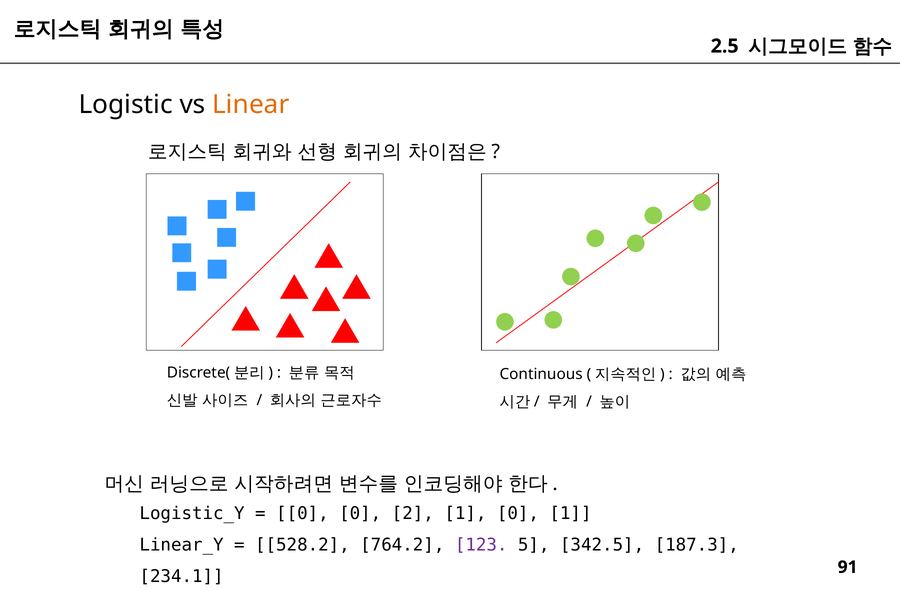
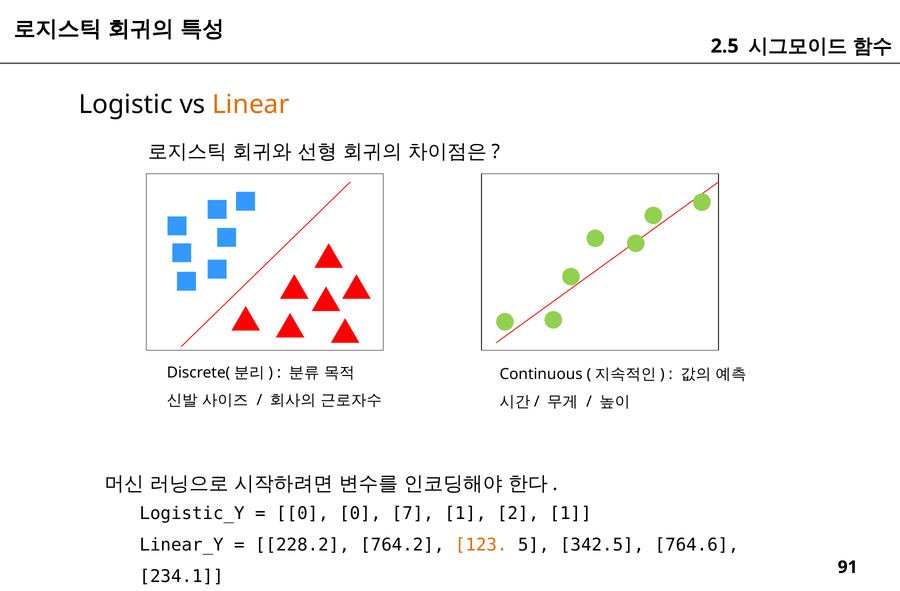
2: 2 -> 7
1 0: 0 -> 2
528.2: 528.2 -> 228.2
123 colour: purple -> orange
187.3: 187.3 -> 764.6
